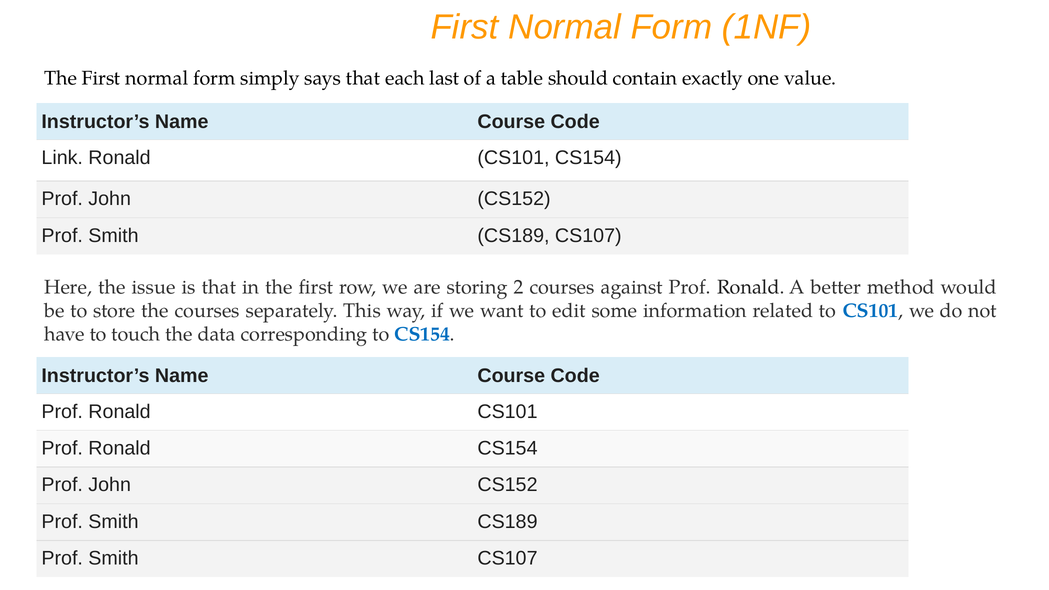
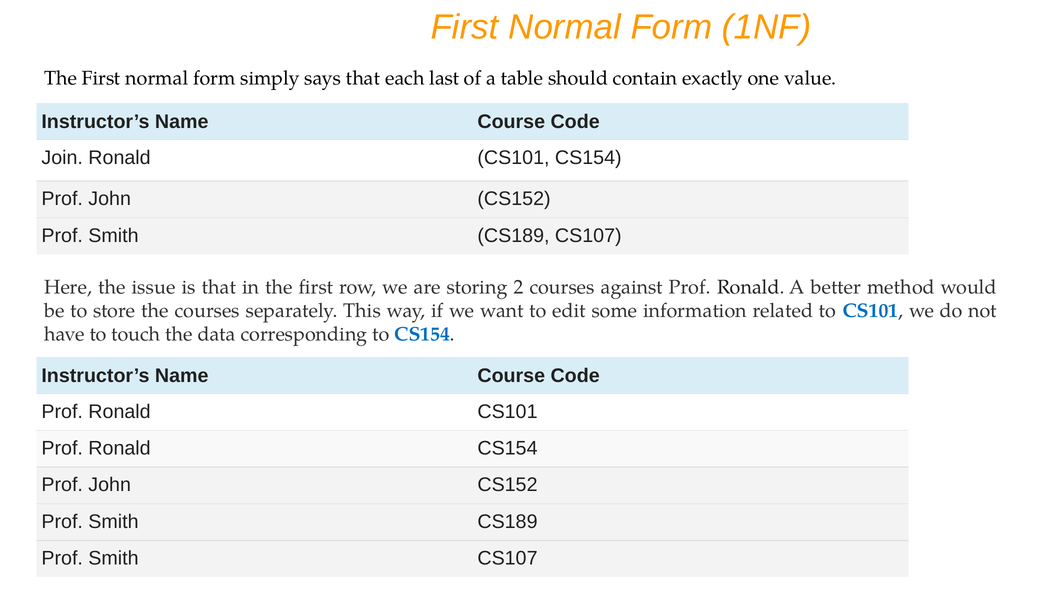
Link: Link -> Join
